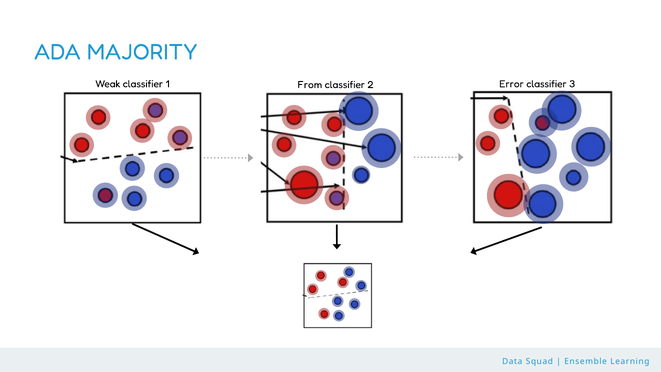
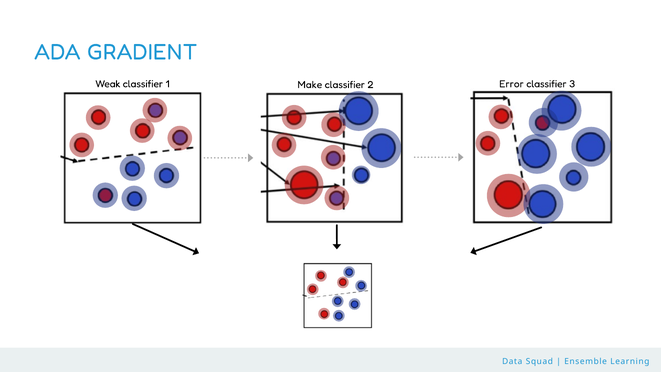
MAJORITY: MAJORITY -> GRADIENT
From: From -> Make
